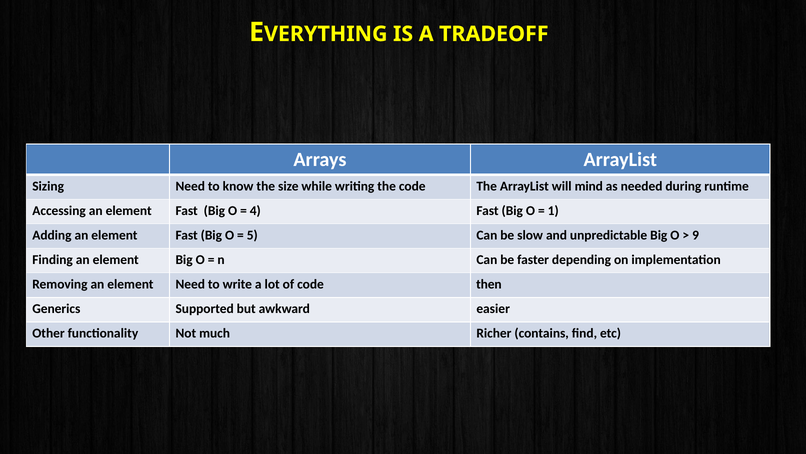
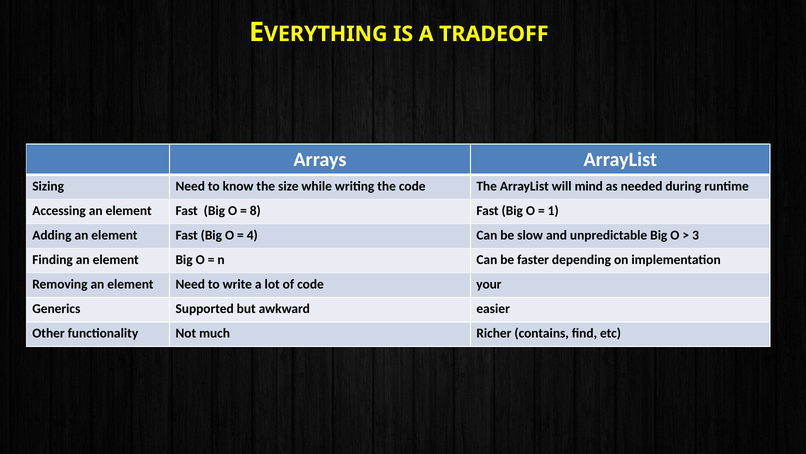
4: 4 -> 8
5: 5 -> 4
9: 9 -> 3
then: then -> your
